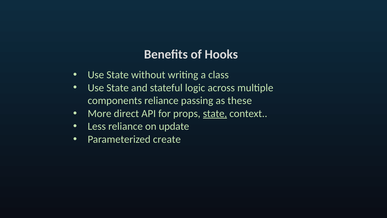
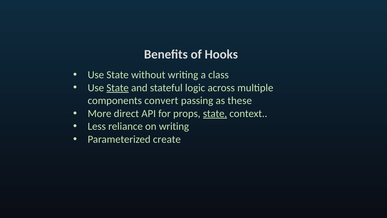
State at (118, 88) underline: none -> present
components reliance: reliance -> convert
on update: update -> writing
